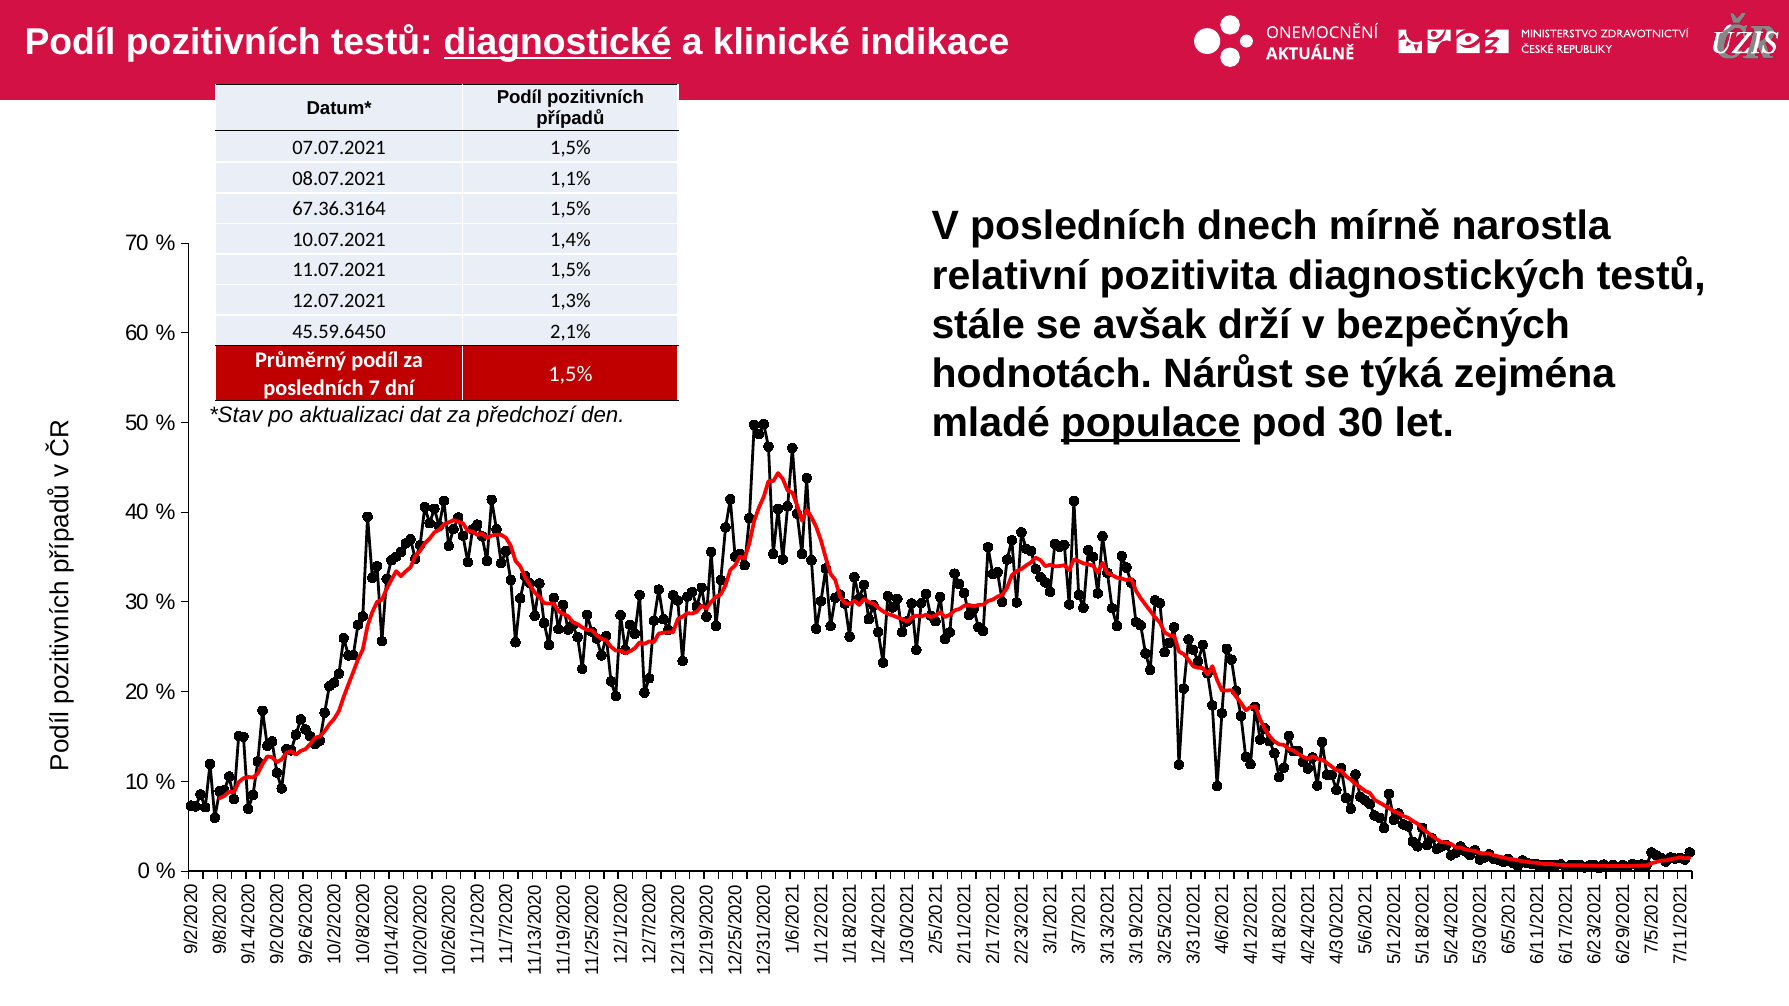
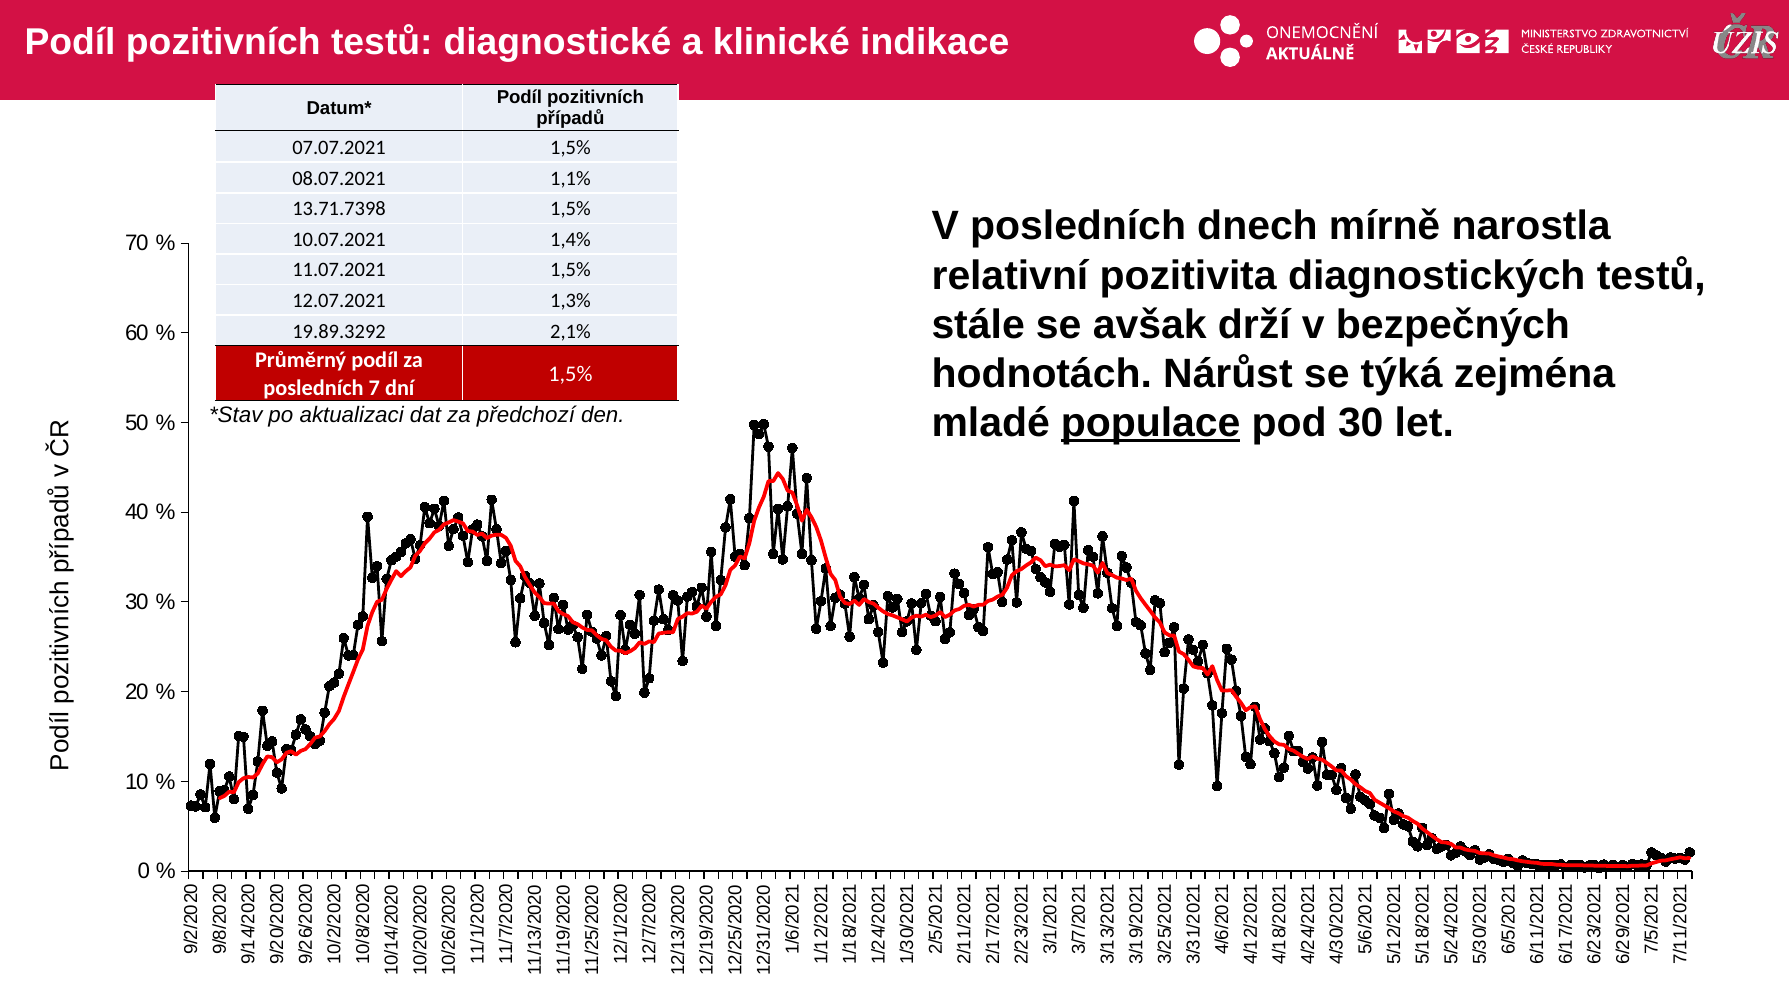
diagnostické underline: present -> none
67.36.3164: 67.36.3164 -> 13.71.7398
45.59.6450: 45.59.6450 -> 19.89.3292
